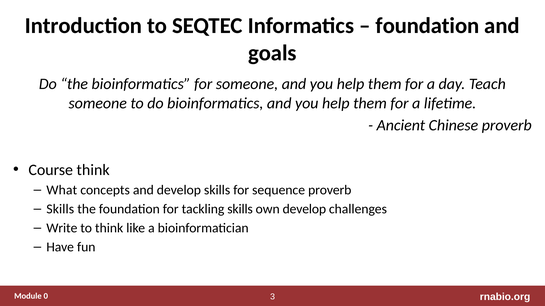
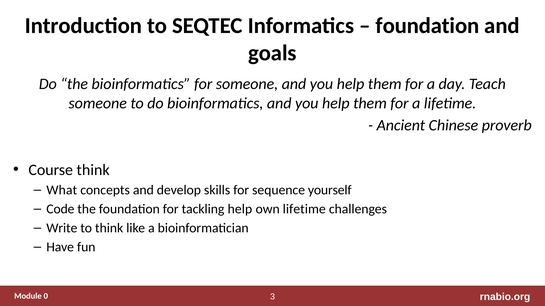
sequence proverb: proverb -> yourself
Skills at (60, 209): Skills -> Code
tackling skills: skills -> help
own develop: develop -> lifetime
